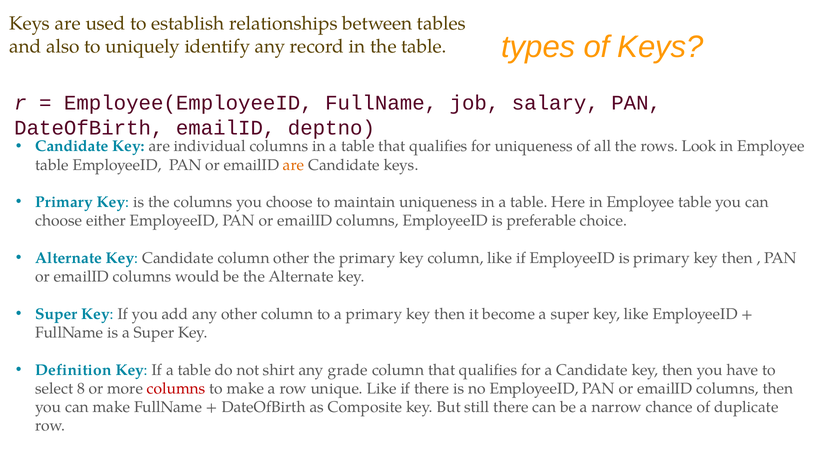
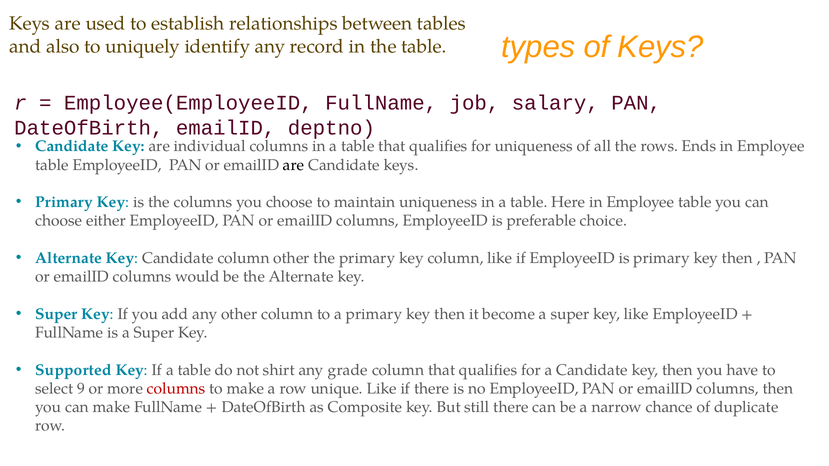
Look: Look -> Ends
are at (294, 165) colour: orange -> black
Definition: Definition -> Supported
8: 8 -> 9
